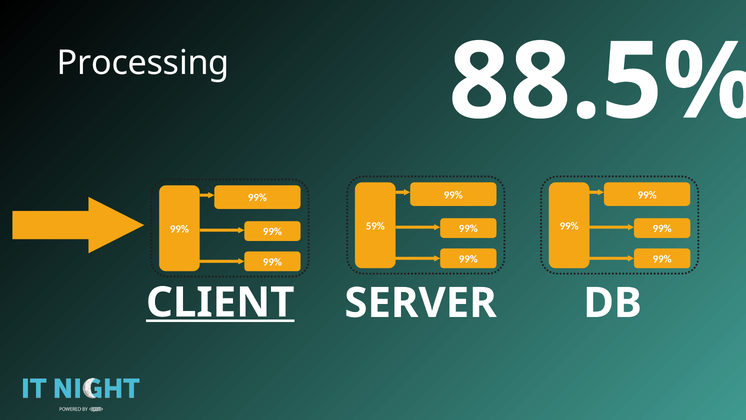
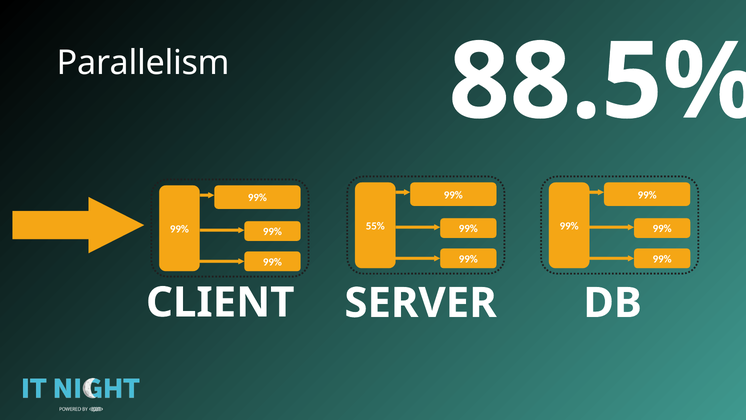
Processing: Processing -> Parallelism
59%: 59% -> 55%
CLIENT underline: present -> none
